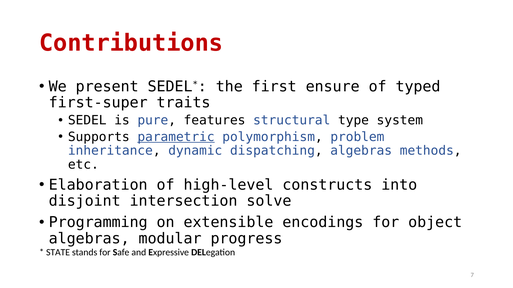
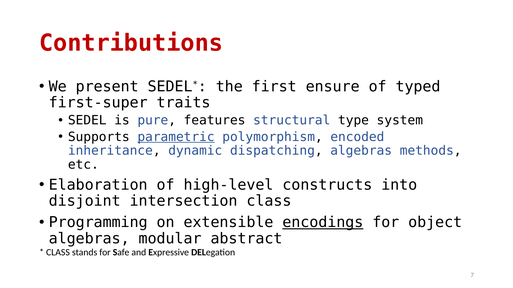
problem: problem -> encoded
intersection solve: solve -> class
encodings underline: none -> present
progress: progress -> abstract
STATE at (58, 253): STATE -> CLASS
